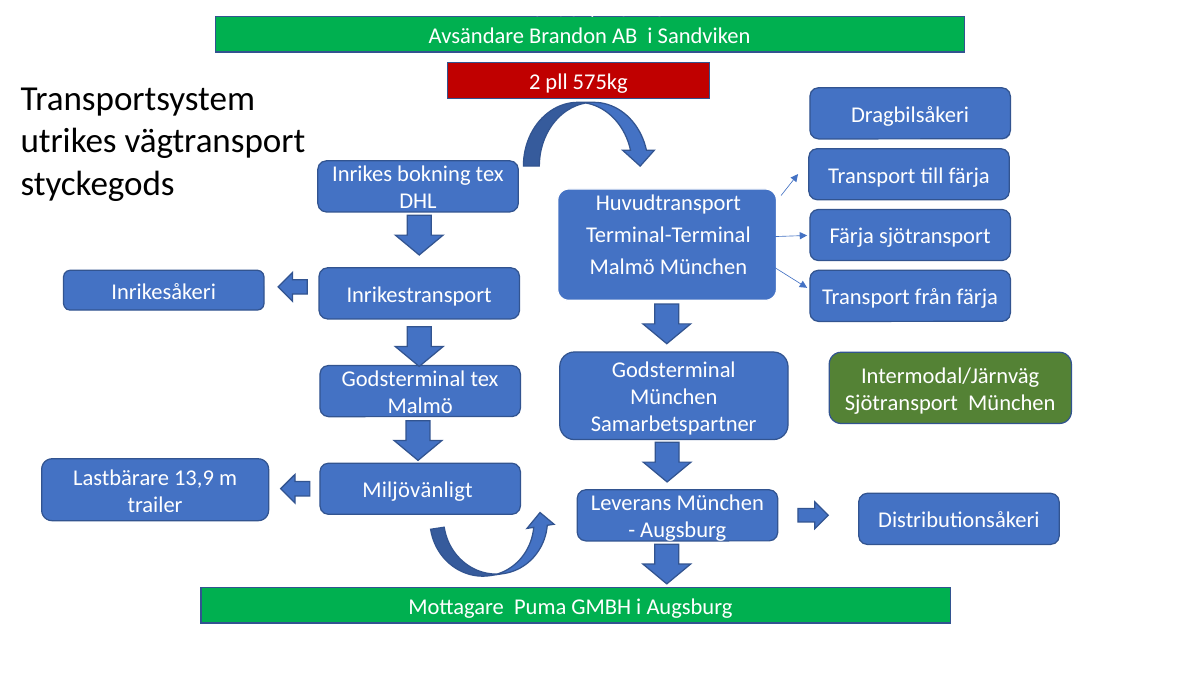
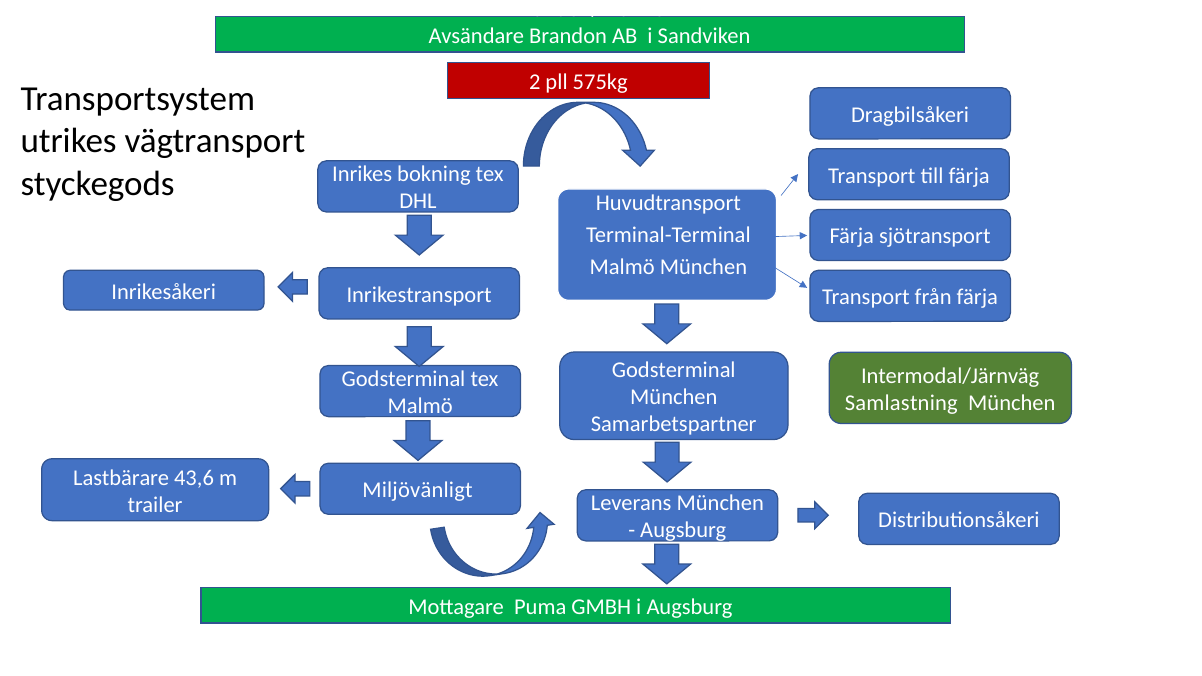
Sjötransport at (901, 403): Sjötransport -> Samlastning
13,9: 13,9 -> 43,6
